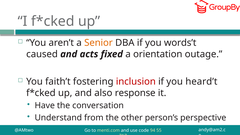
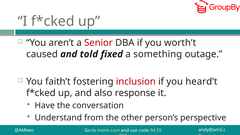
Senior colour: orange -> red
words’t: words’t -> worth’t
acts: acts -> told
orientation: orientation -> something
